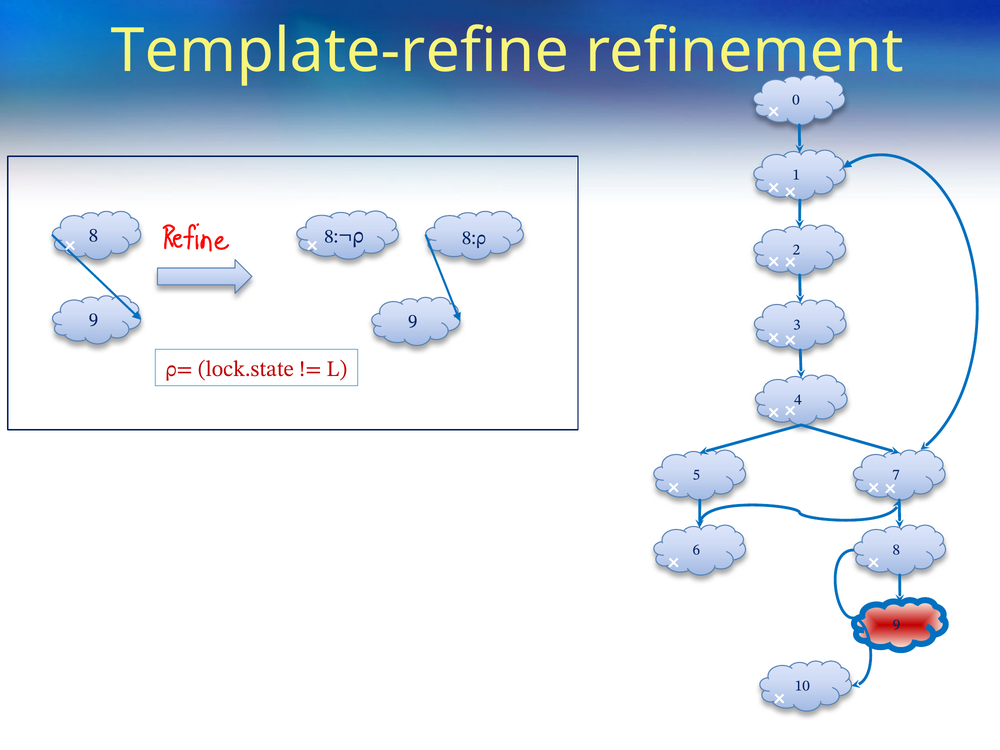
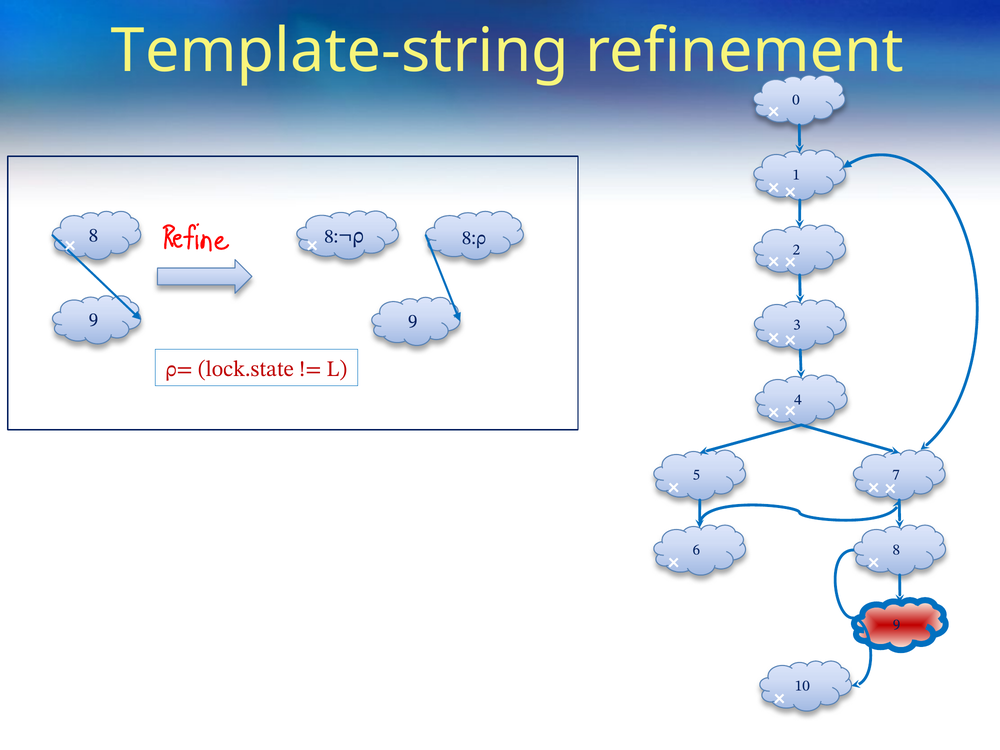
Template-refine: Template-refine -> Template-string
